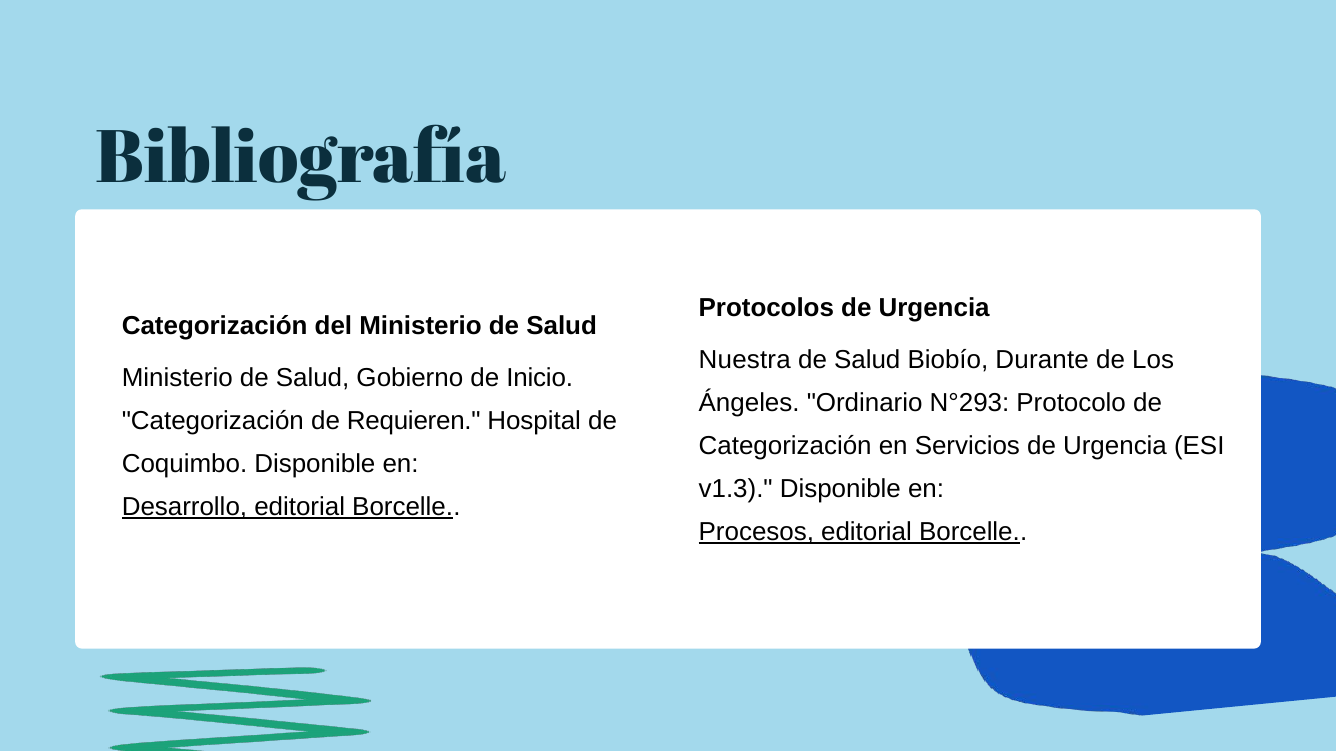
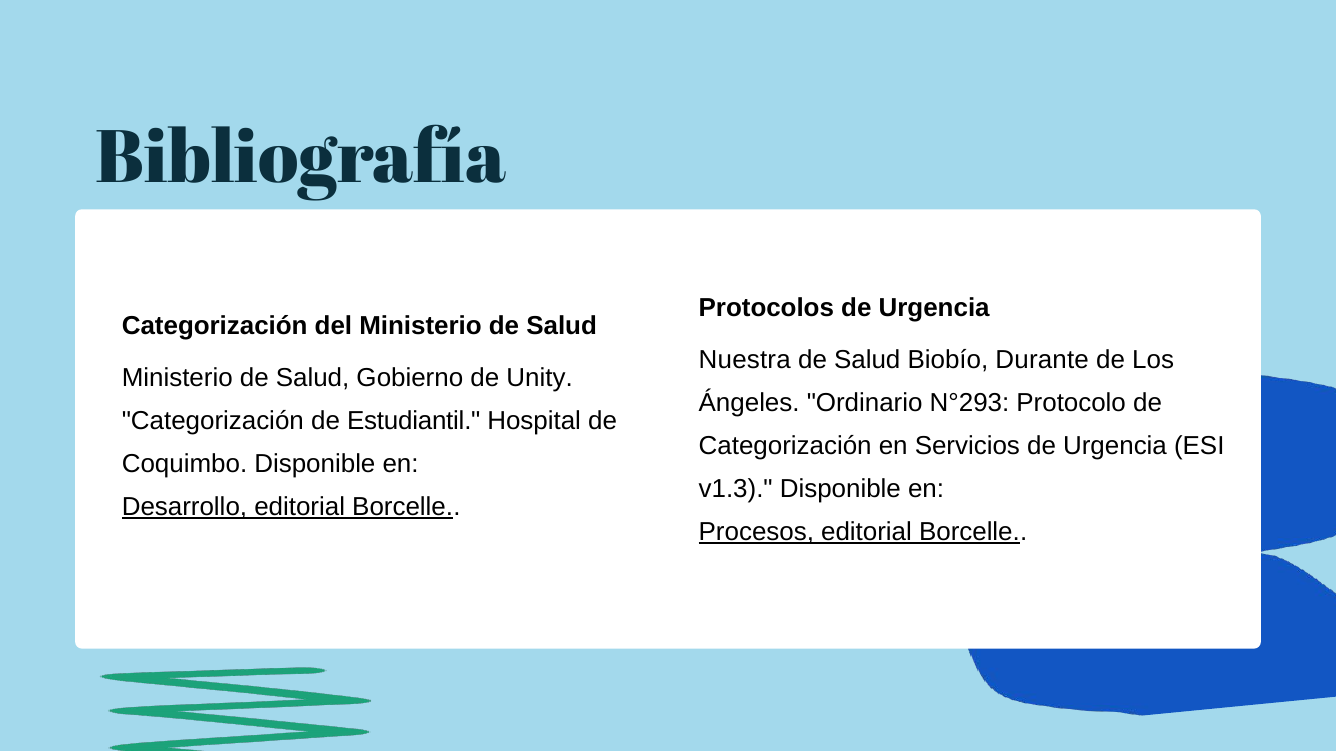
Inicio: Inicio -> Unity
Requieren: Requieren -> Estudiantil
